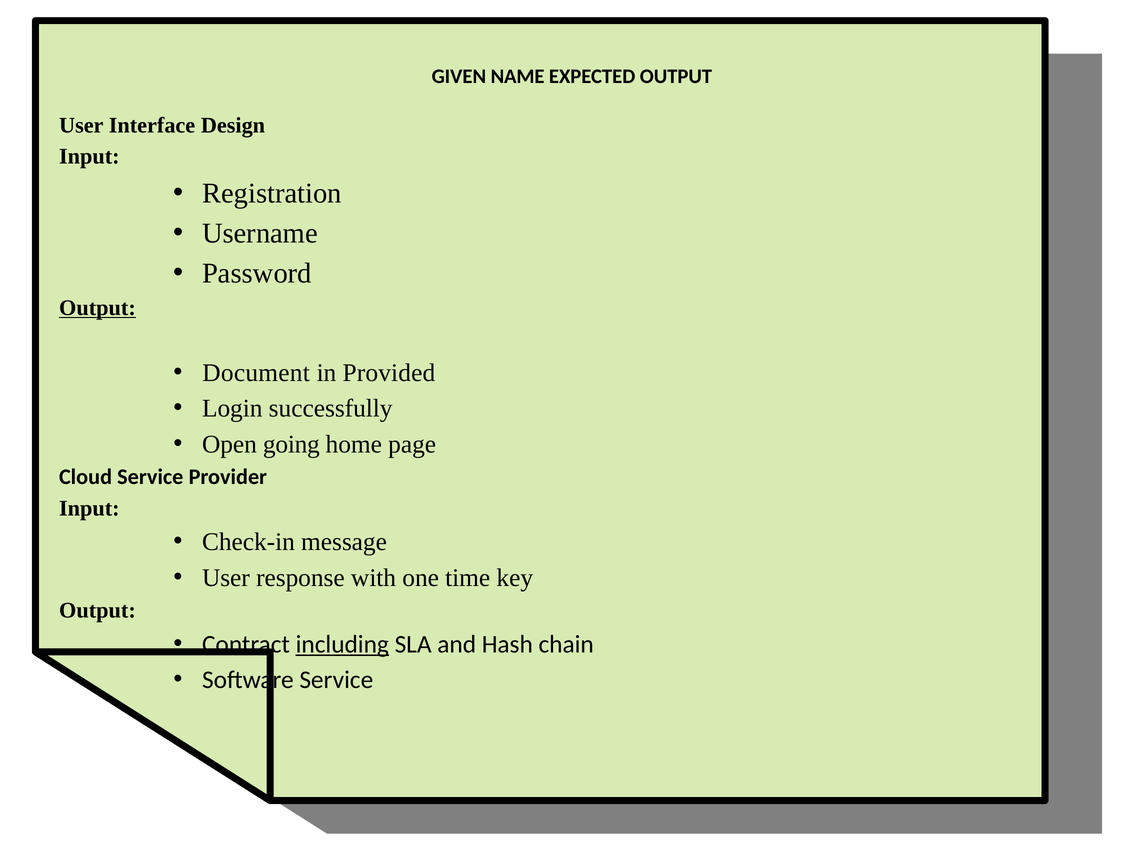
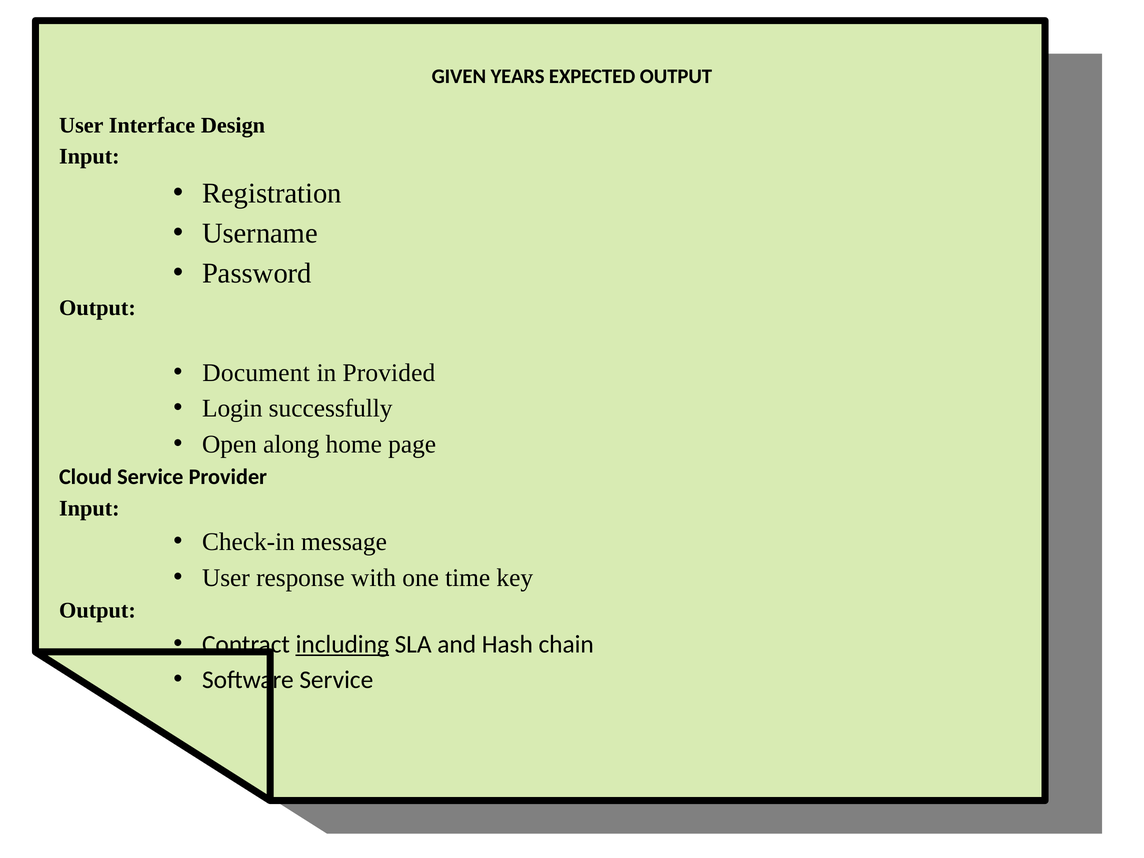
NAME: NAME -> YEARS
Output at (97, 308) underline: present -> none
going: going -> along
